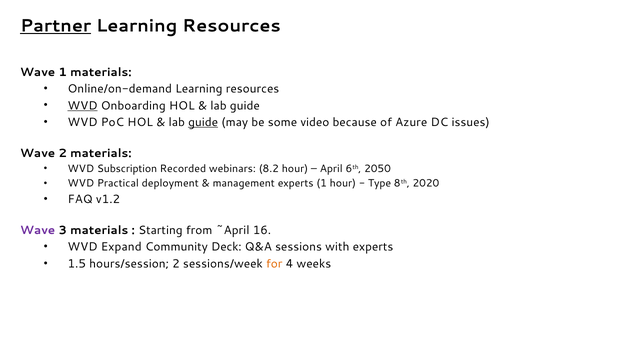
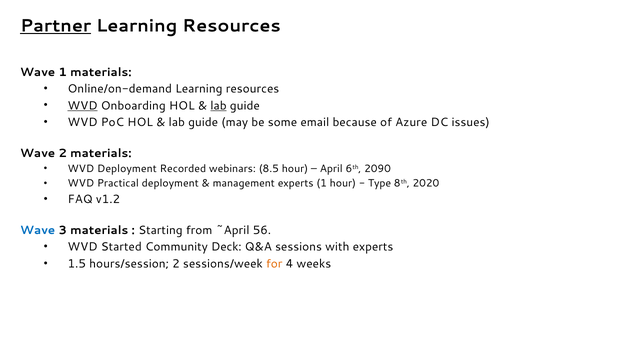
lab at (218, 105) underline: none -> present
guide at (203, 122) underline: present -> none
video: video -> email
WVD Subscription: Subscription -> Deployment
8.2: 8.2 -> 8.5
2050: 2050 -> 2090
Wave at (38, 230) colour: purple -> blue
16: 16 -> 56
Expand: Expand -> Started
